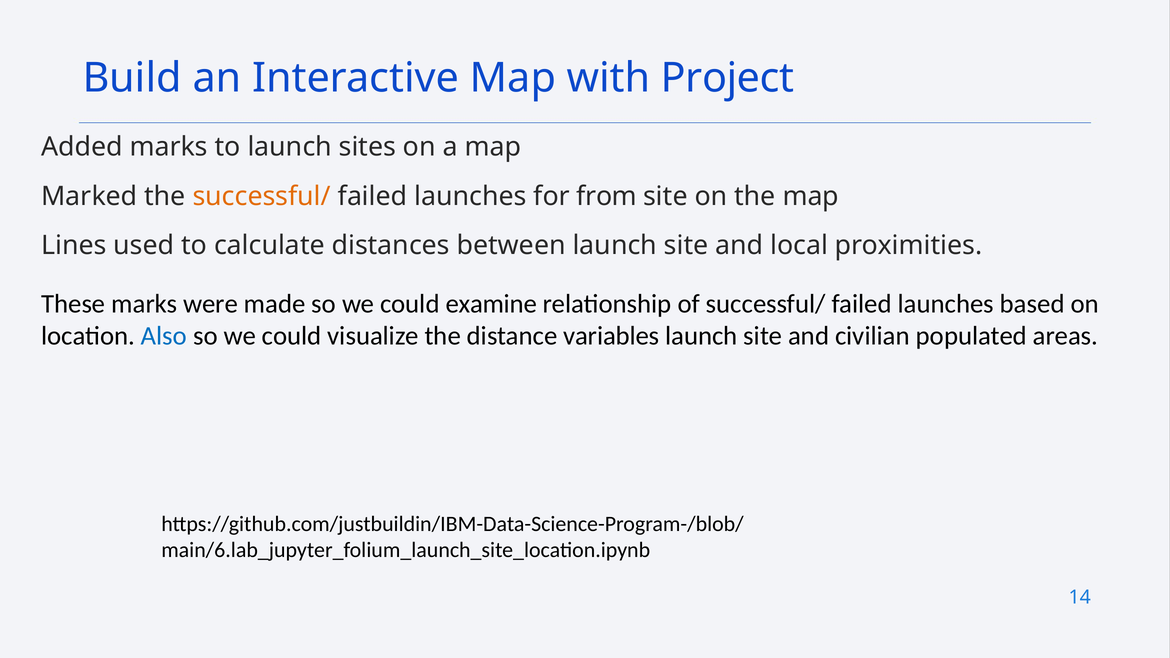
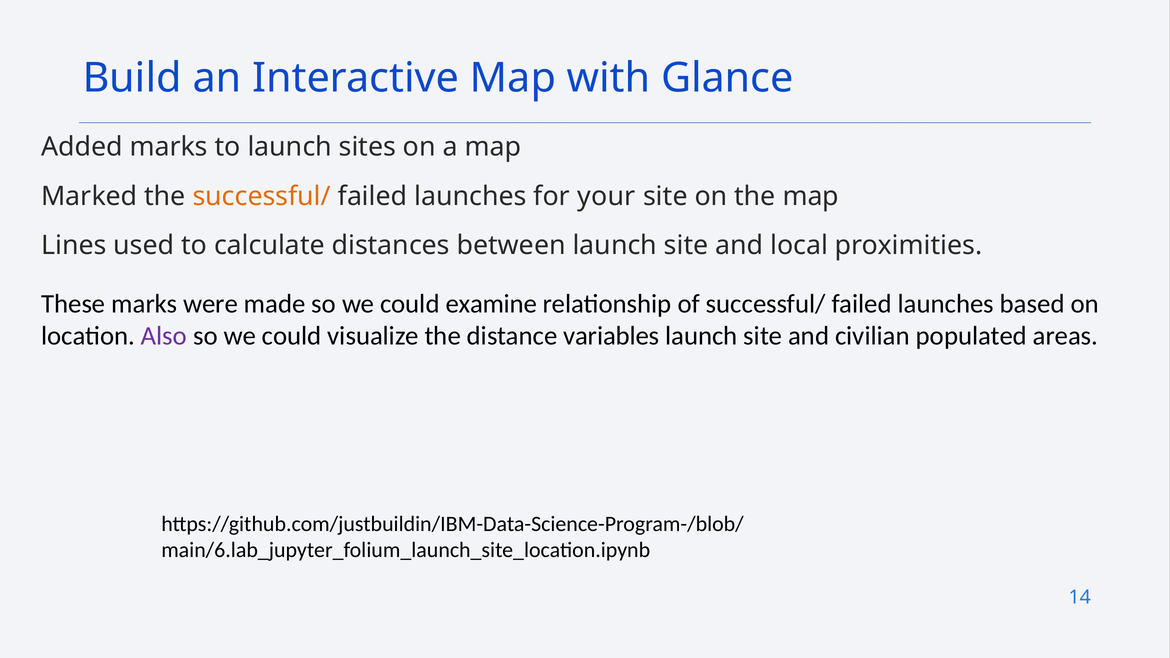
Project: Project -> Glance
from: from -> your
Also colour: blue -> purple
